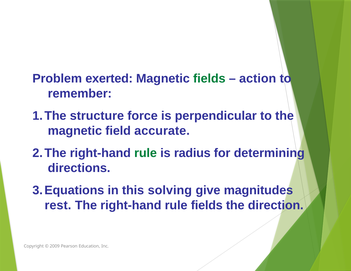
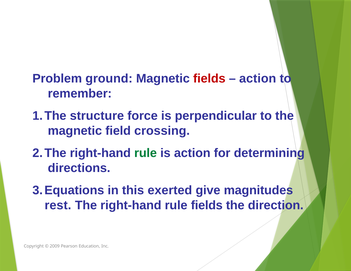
exerted: exerted -> ground
fields at (209, 79) colour: green -> red
accurate: accurate -> crossing
is radius: radius -> action
solving: solving -> exerted
